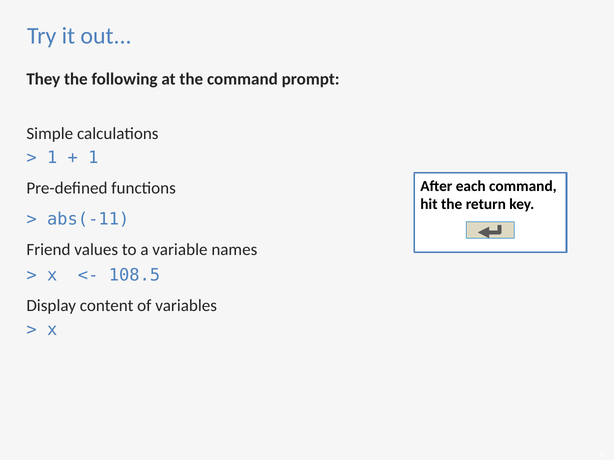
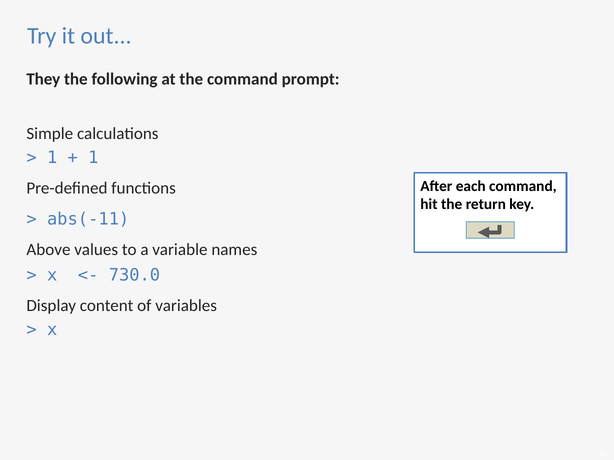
Friend: Friend -> Above
108.5: 108.5 -> 730.0
